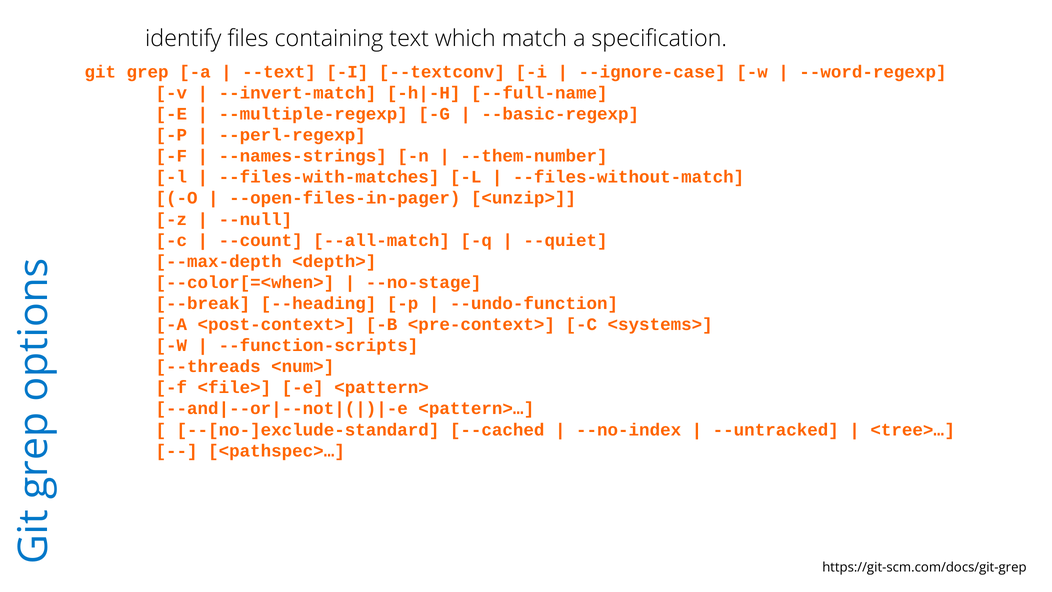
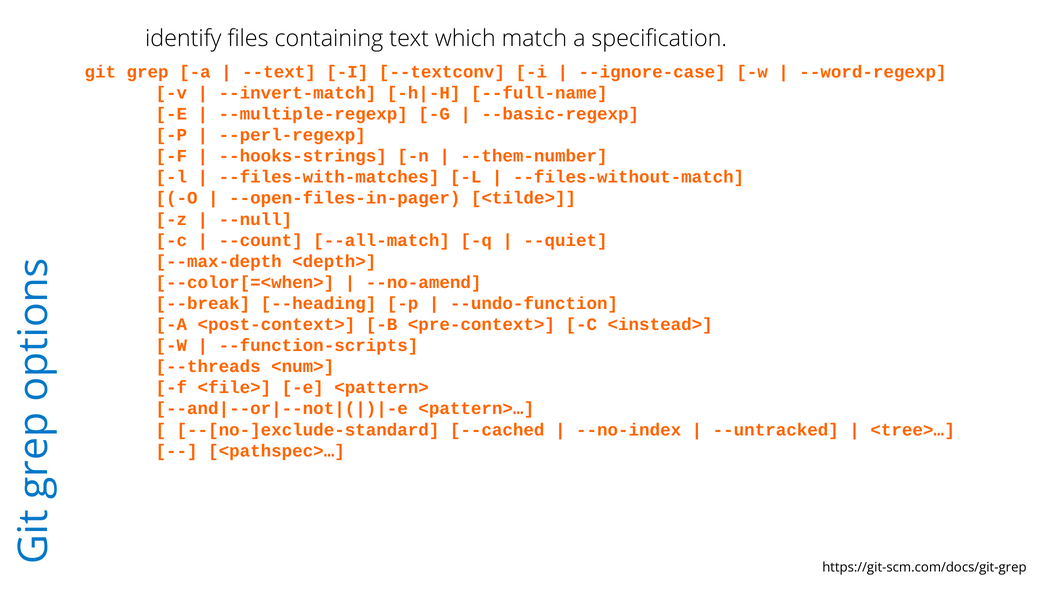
--names-strings: --names-strings -> --hooks-strings
<unzip>: <unzip> -> <tilde>
--no-stage: --no-stage -> --no-amend
<systems>: <systems> -> <instead>
